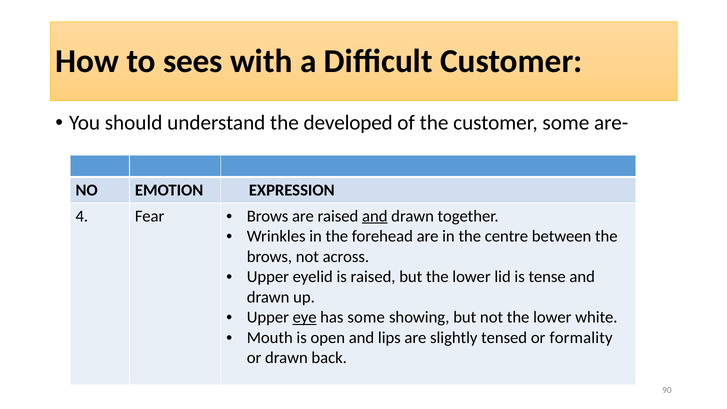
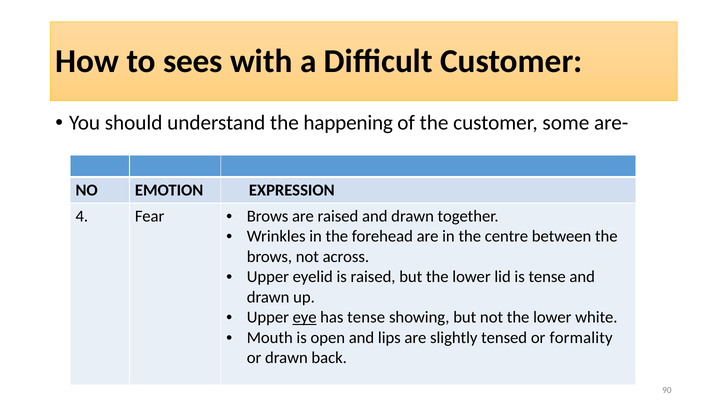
developed: developed -> happening
and at (375, 216) underline: present -> none
has some: some -> tense
